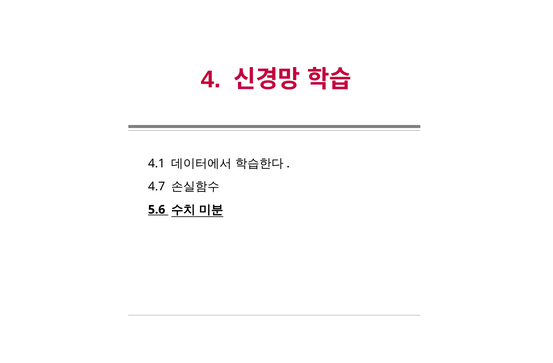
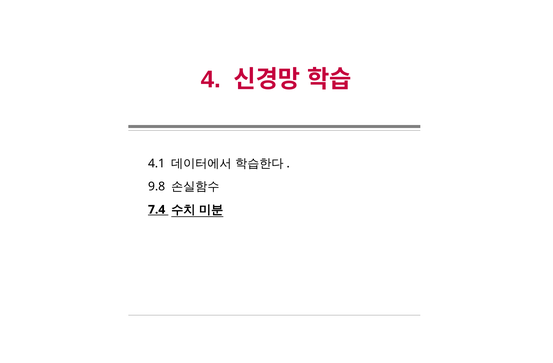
4.7: 4.7 -> 9.8
5.6: 5.6 -> 7.4
